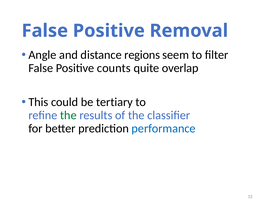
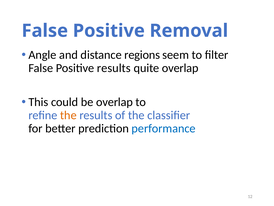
Positive counts: counts -> results
be tertiary: tertiary -> overlap
the at (68, 115) colour: green -> orange
